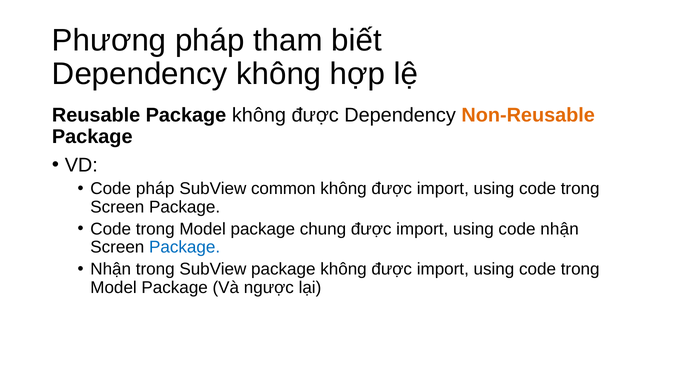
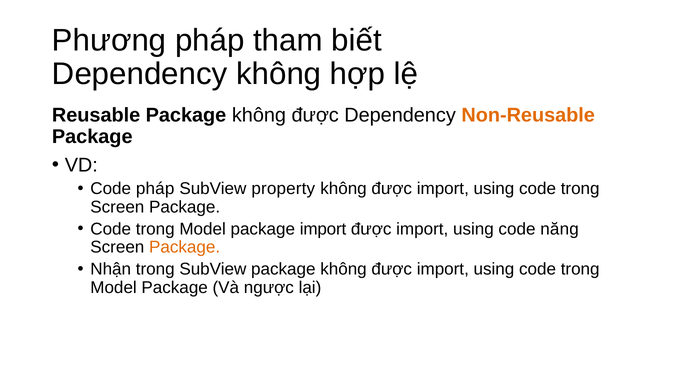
common: common -> property
package chung: chung -> import
code nhận: nhận -> năng
Package at (185, 248) colour: blue -> orange
